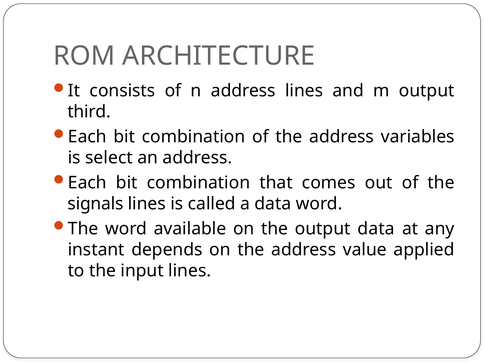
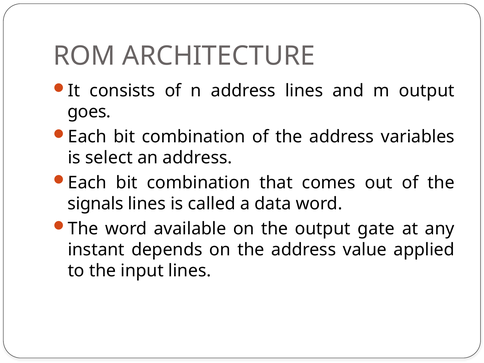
third: third -> goes
output data: data -> gate
